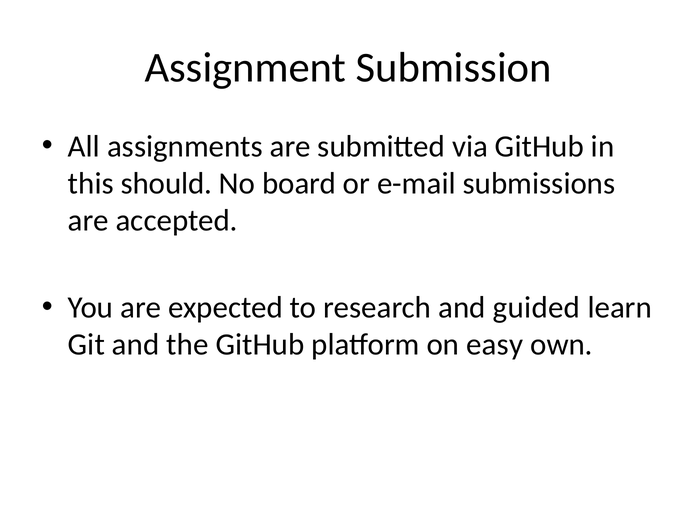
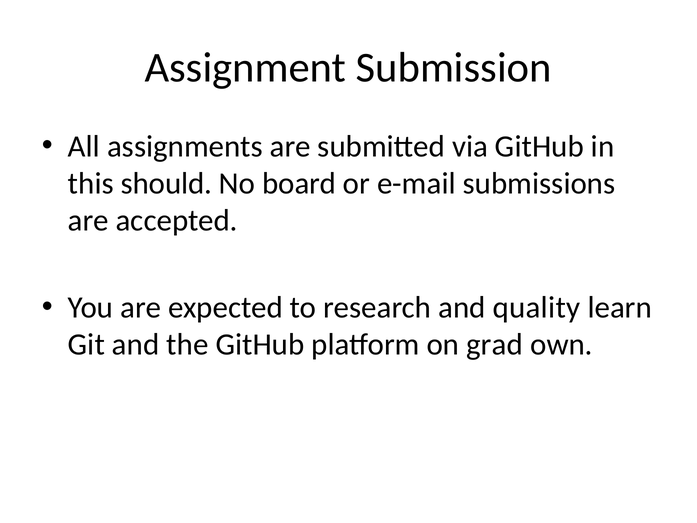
guided: guided -> quality
easy: easy -> grad
